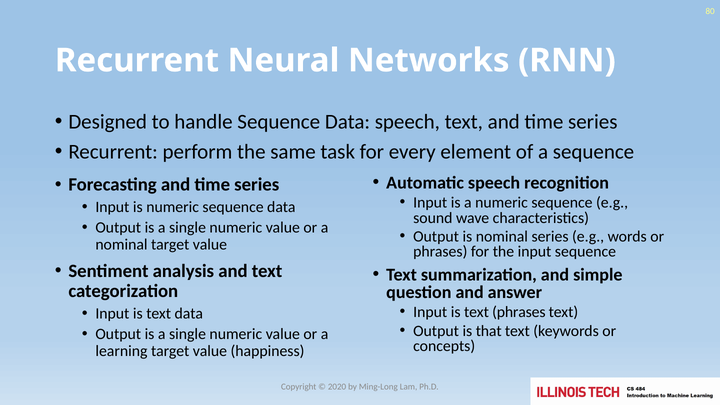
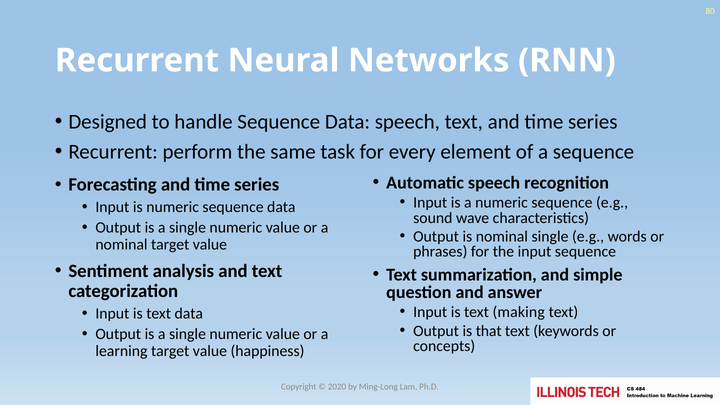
nominal series: series -> single
text phrases: phrases -> making
